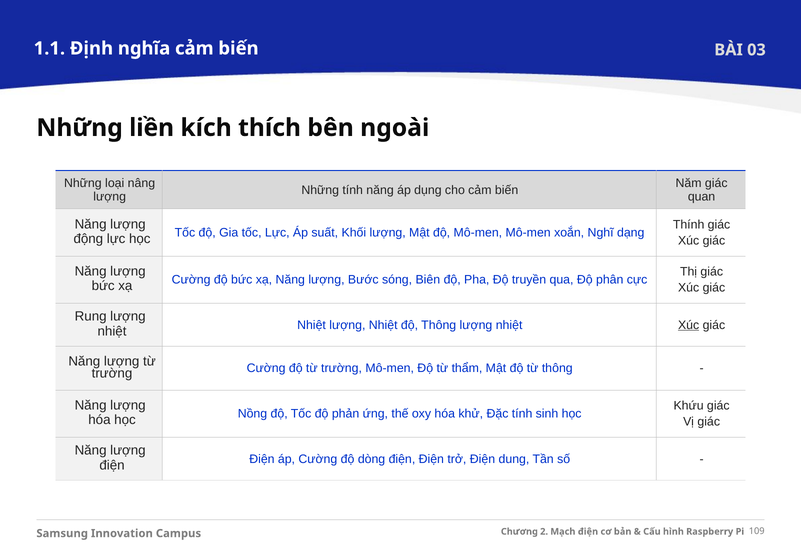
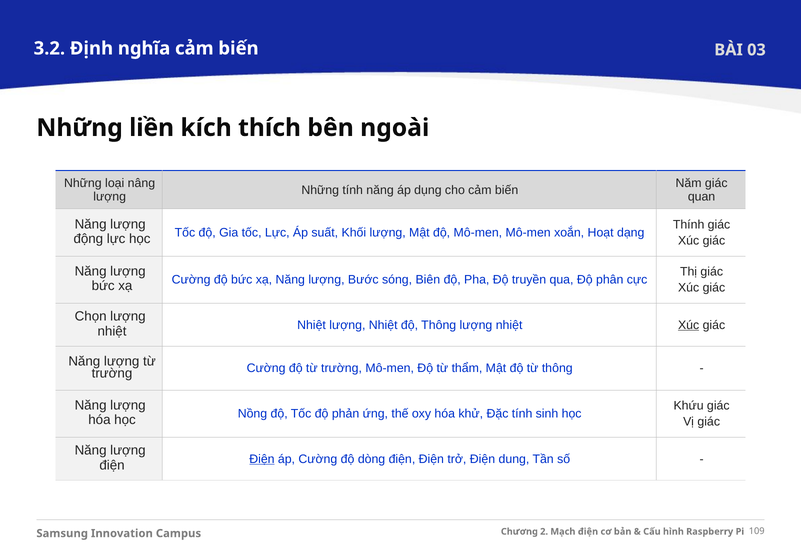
1.1: 1.1 -> 3.2
Nghĩ: Nghĩ -> Hoạt
Rung: Rung -> Chọn
Điện at (262, 459) underline: none -> present
